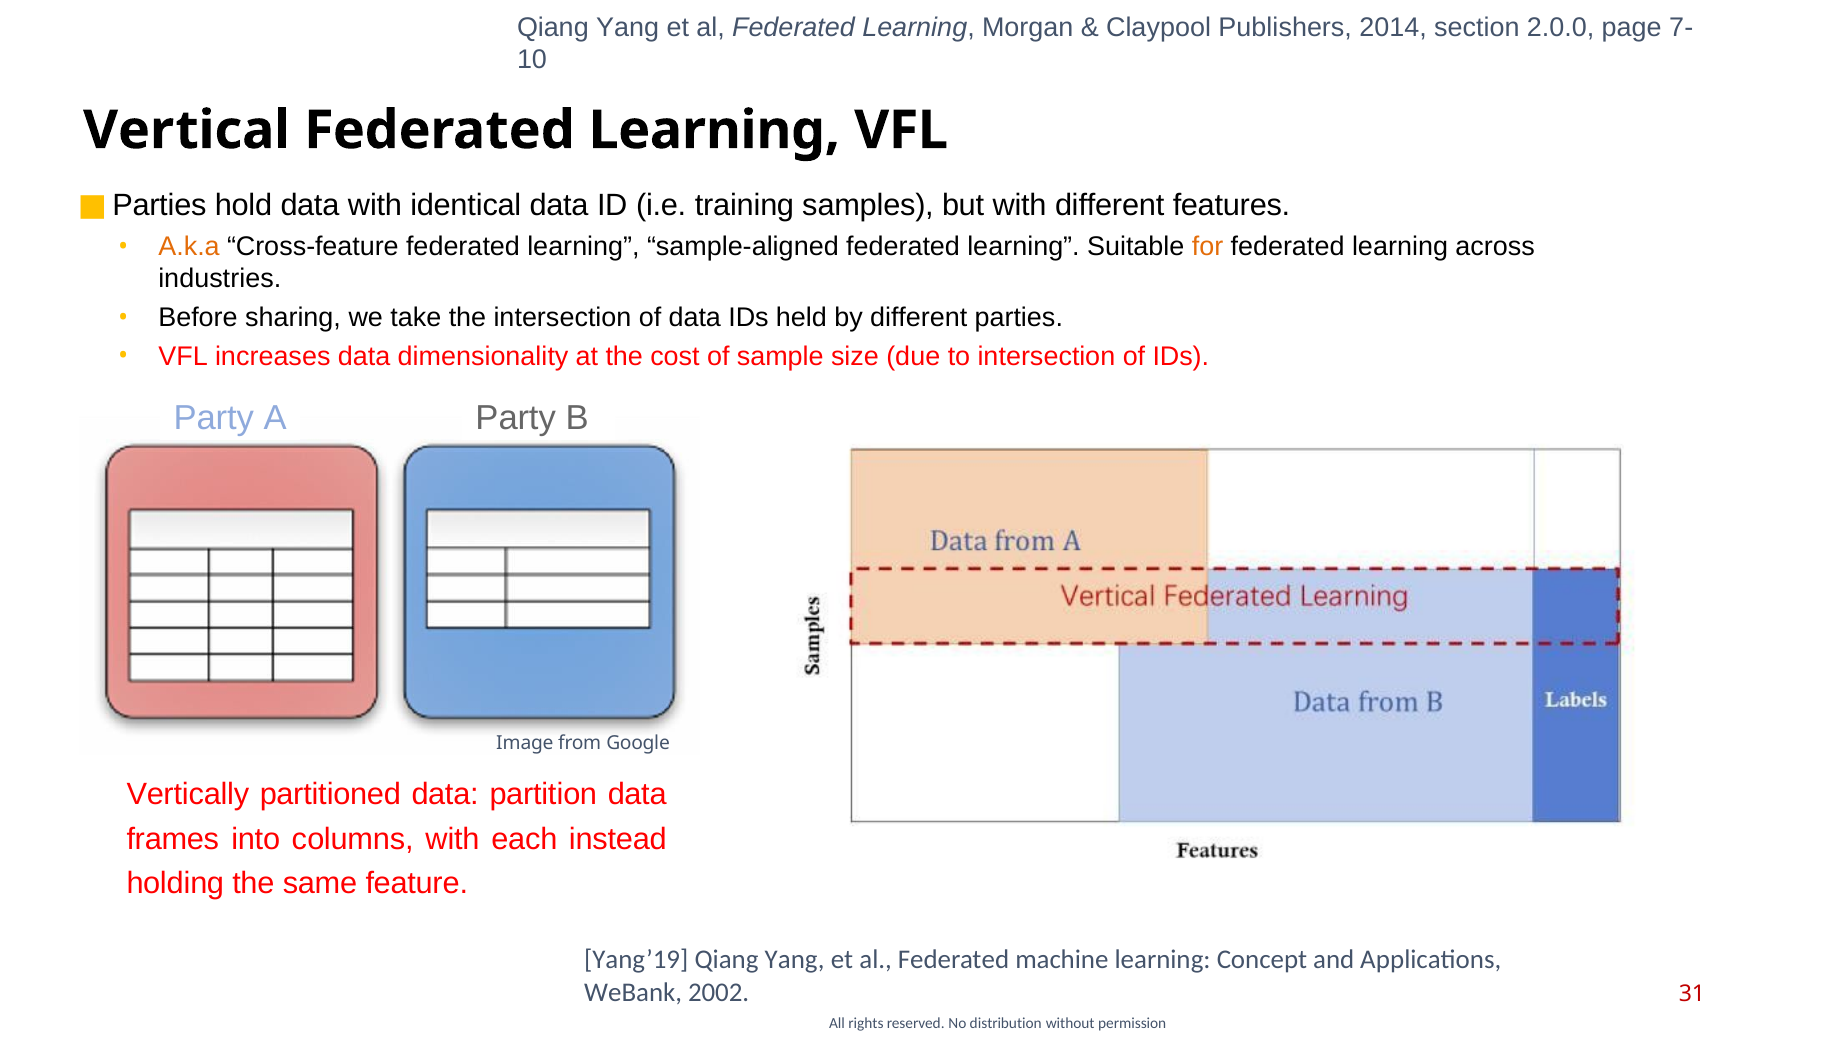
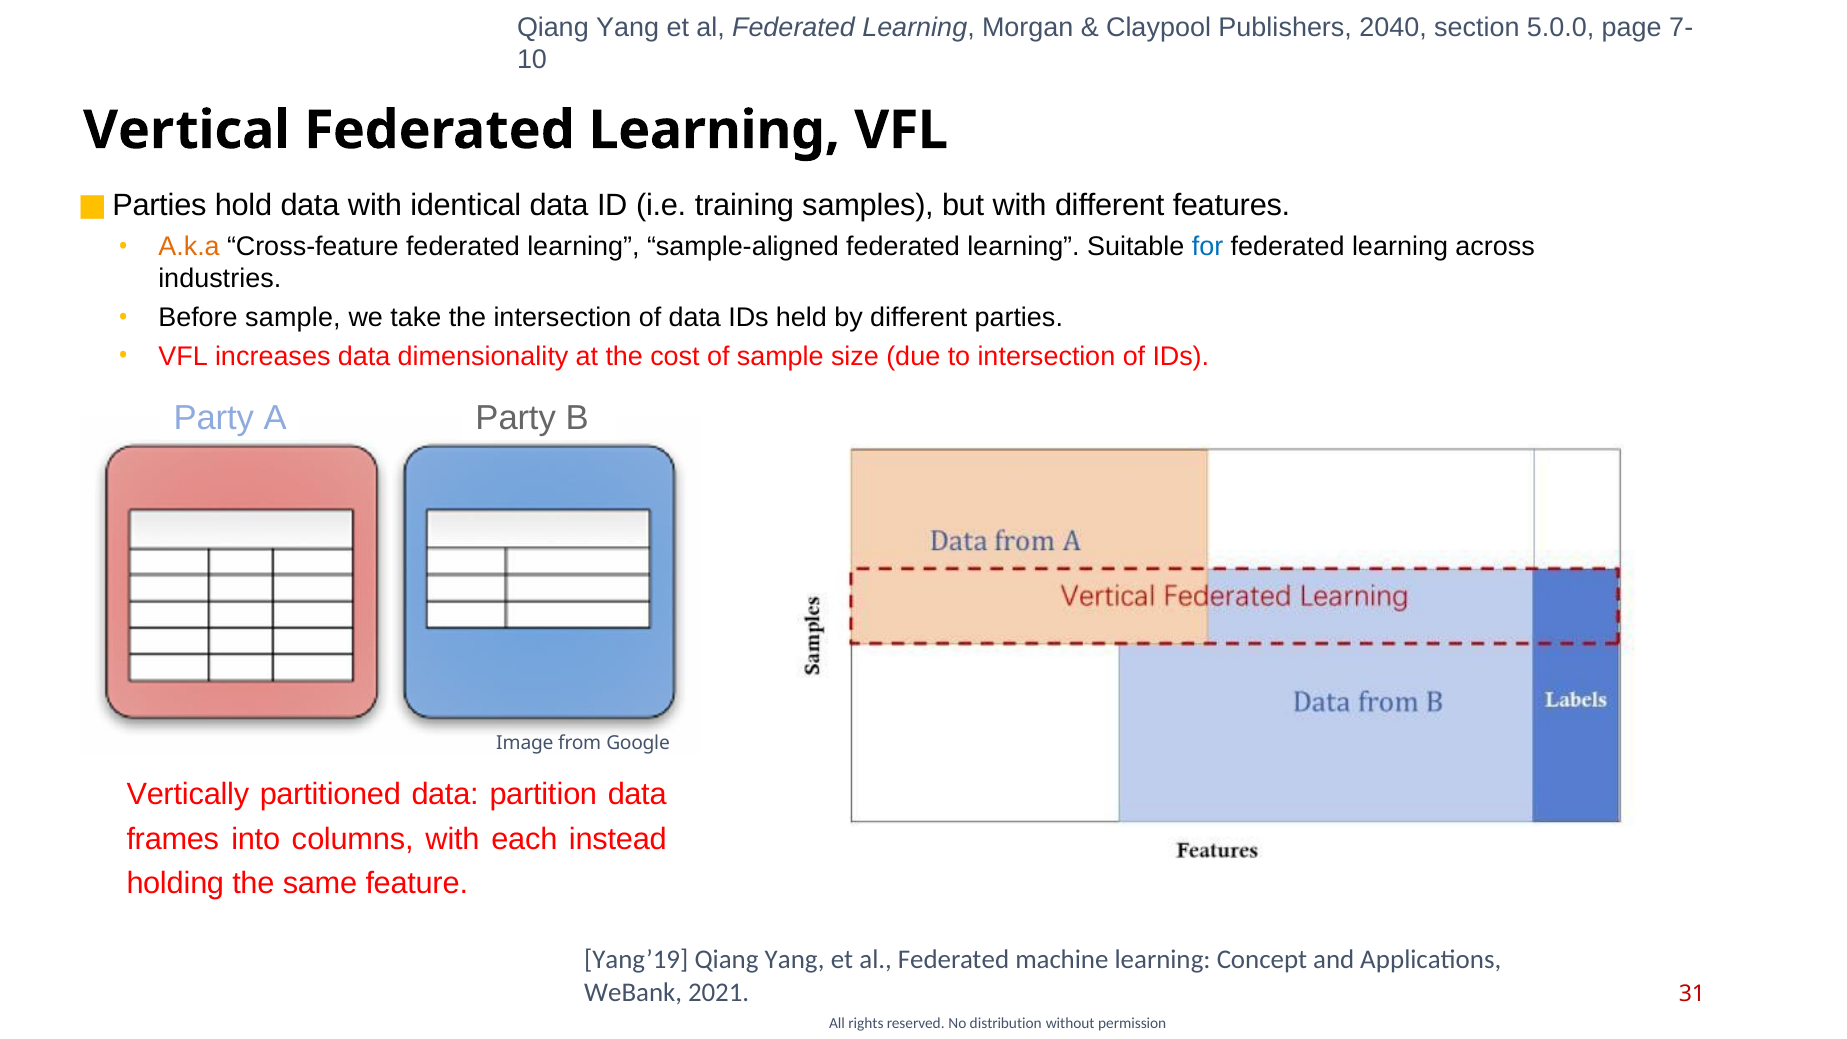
2014: 2014 -> 2040
2.0.0: 2.0.0 -> 5.0.0
for colour: orange -> blue
Before sharing: sharing -> sample
2002: 2002 -> 2021
